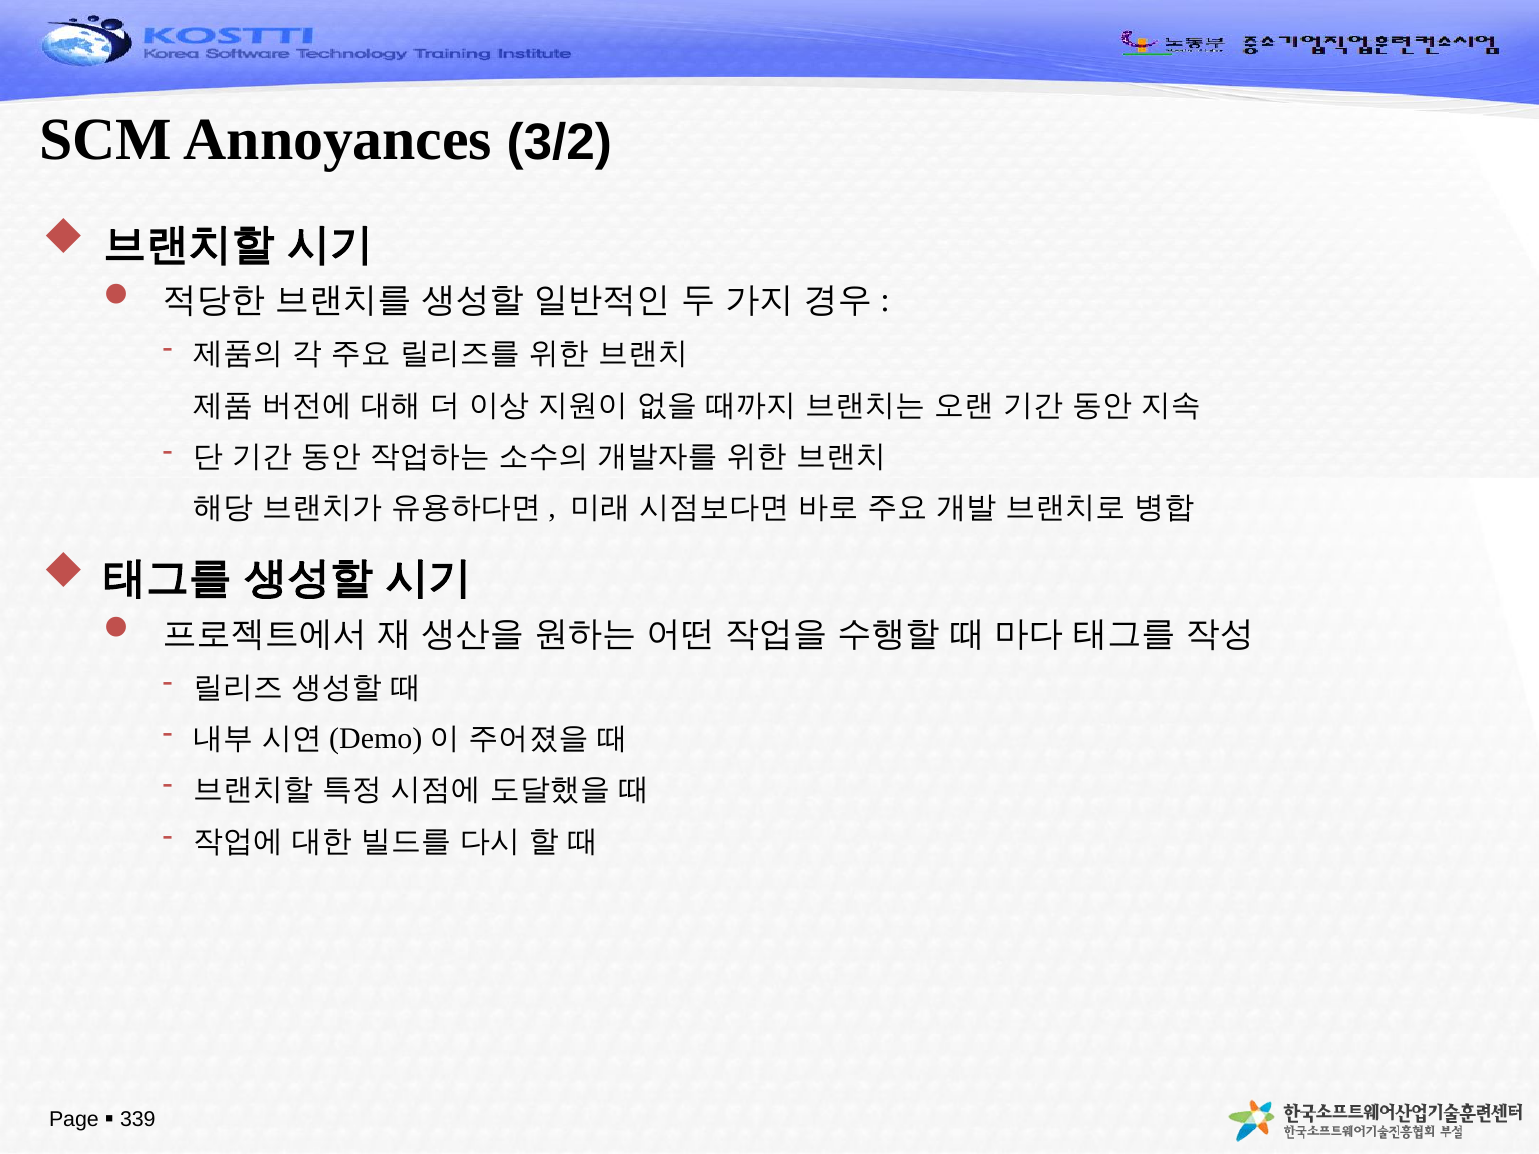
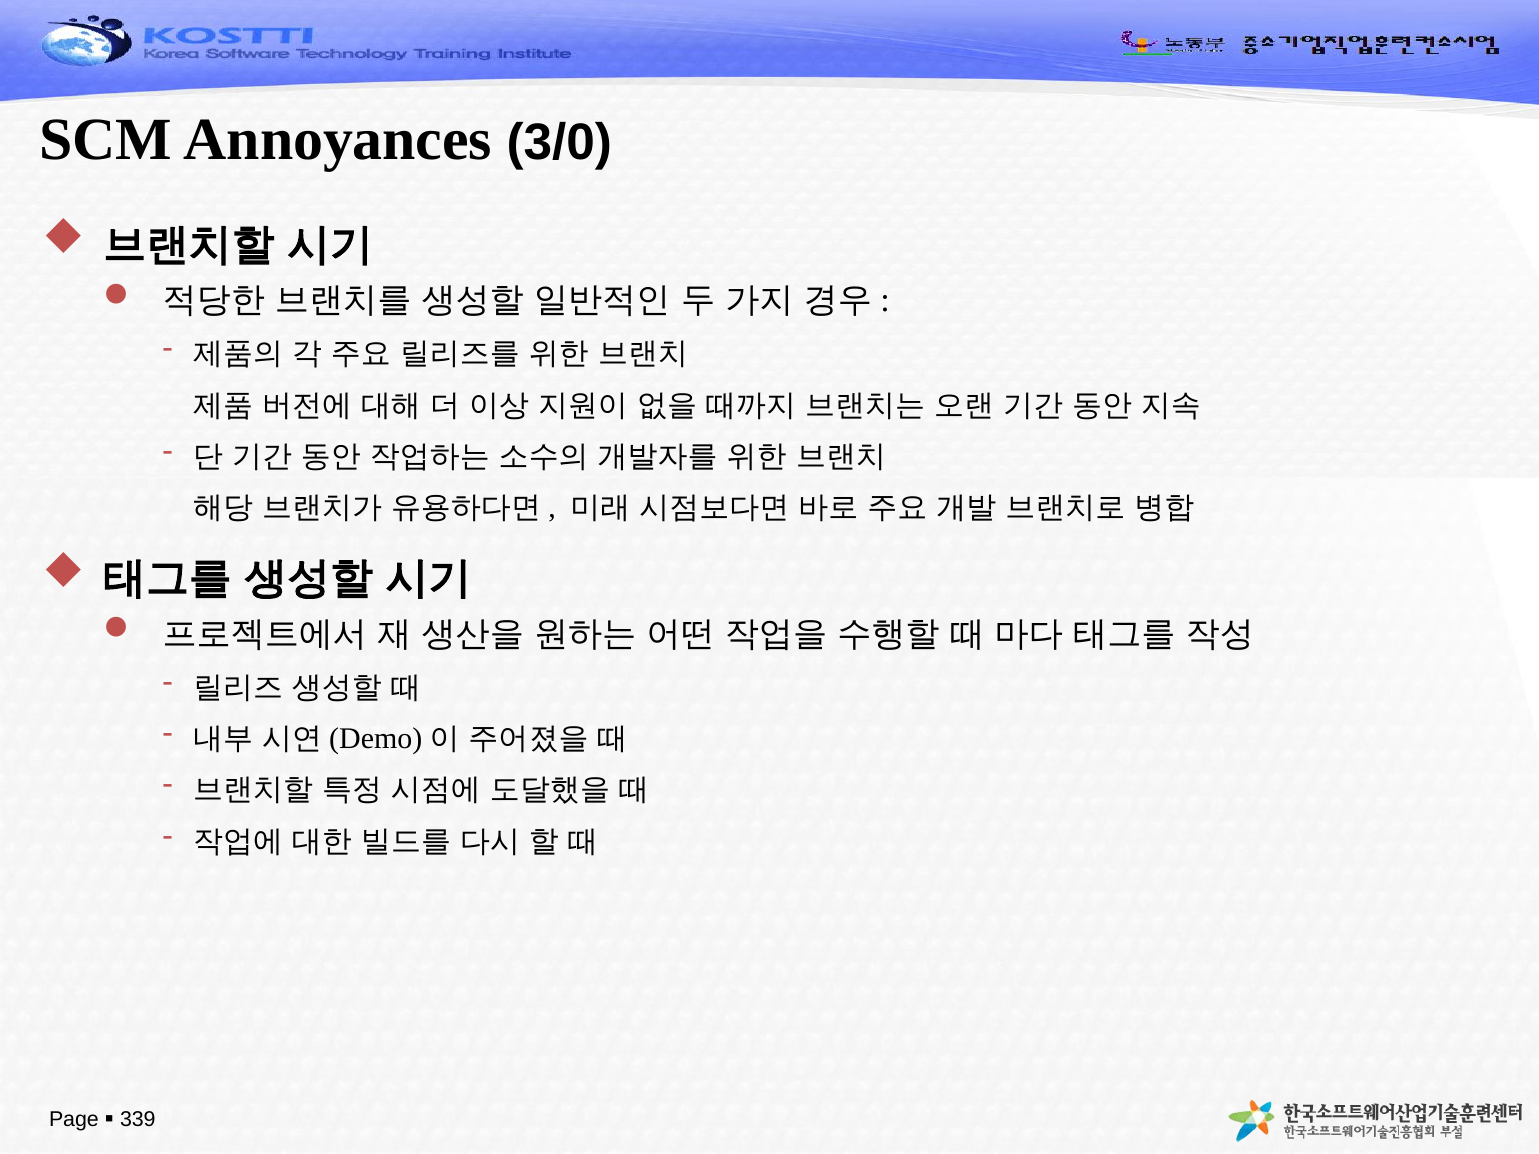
3/2: 3/2 -> 3/0
